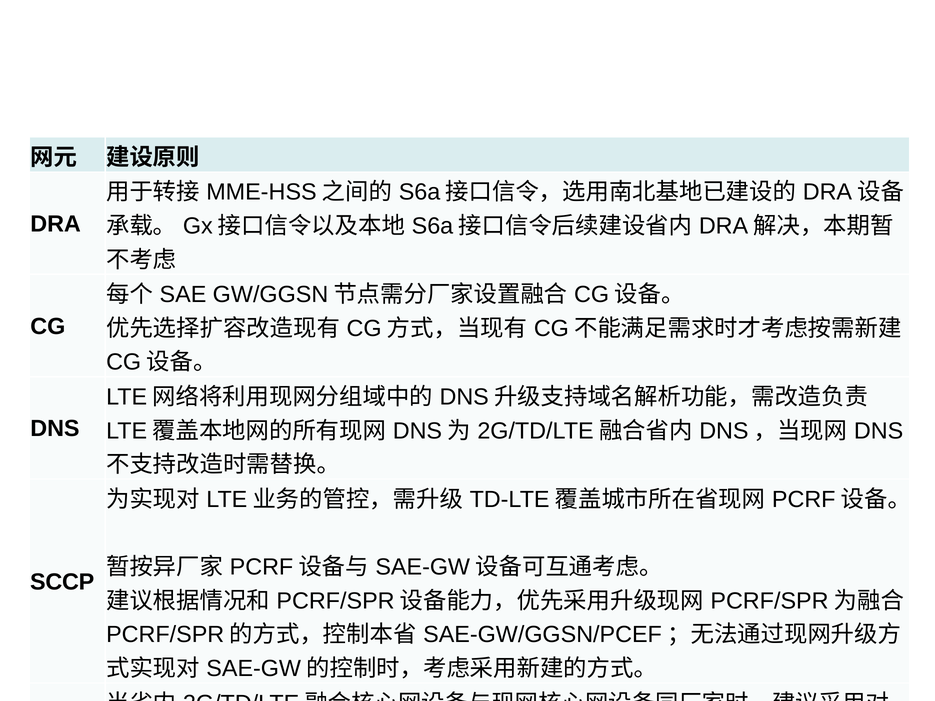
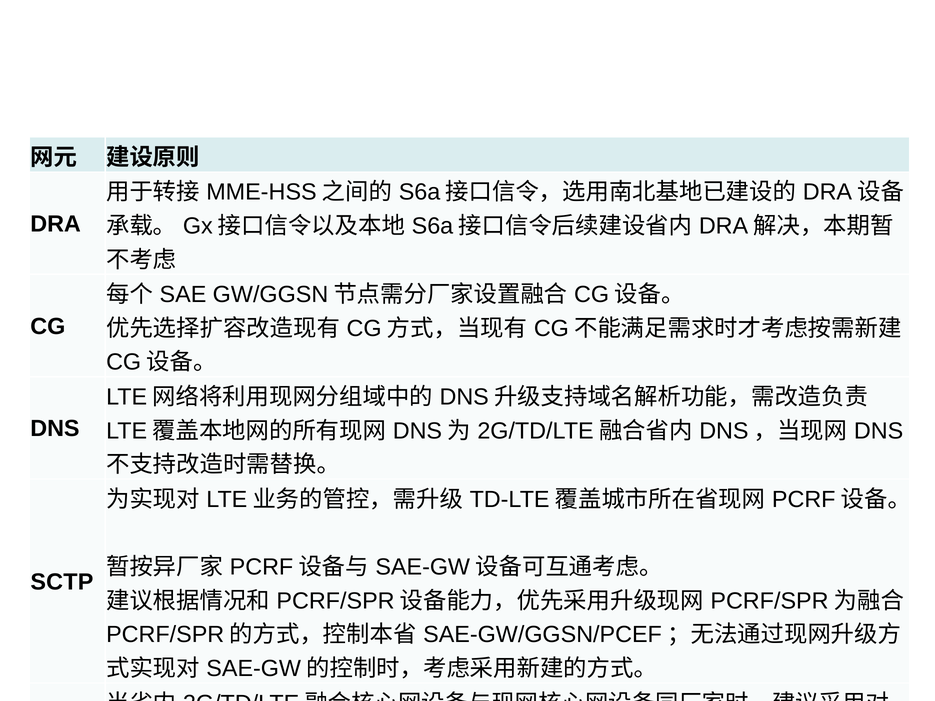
SCCP: SCCP -> SCTP
